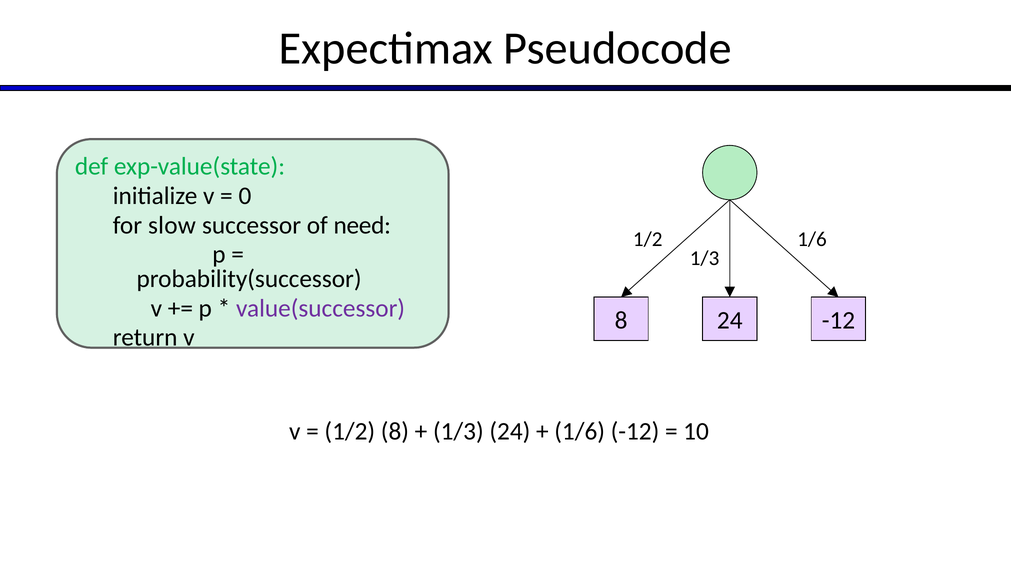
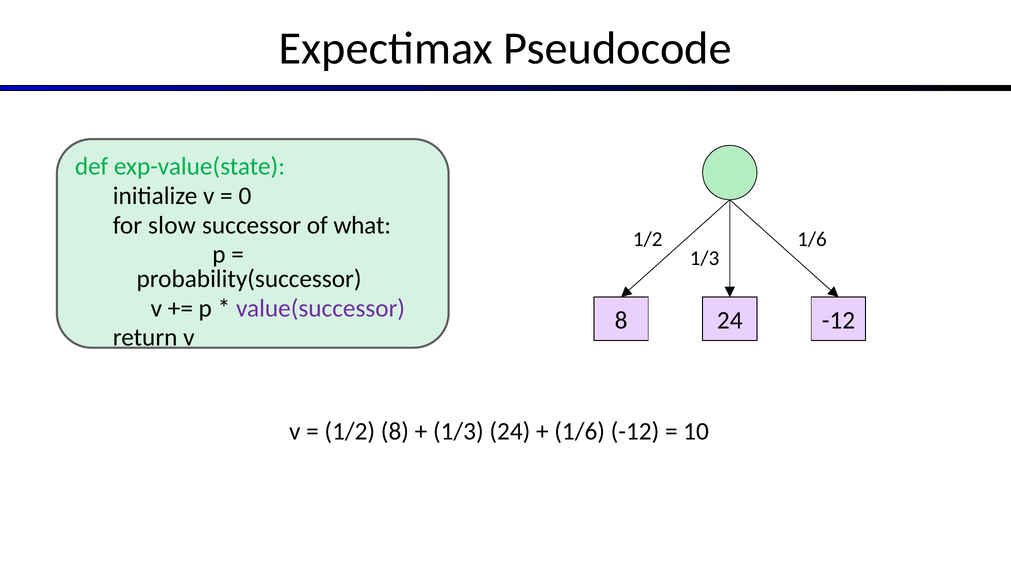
need: need -> what
